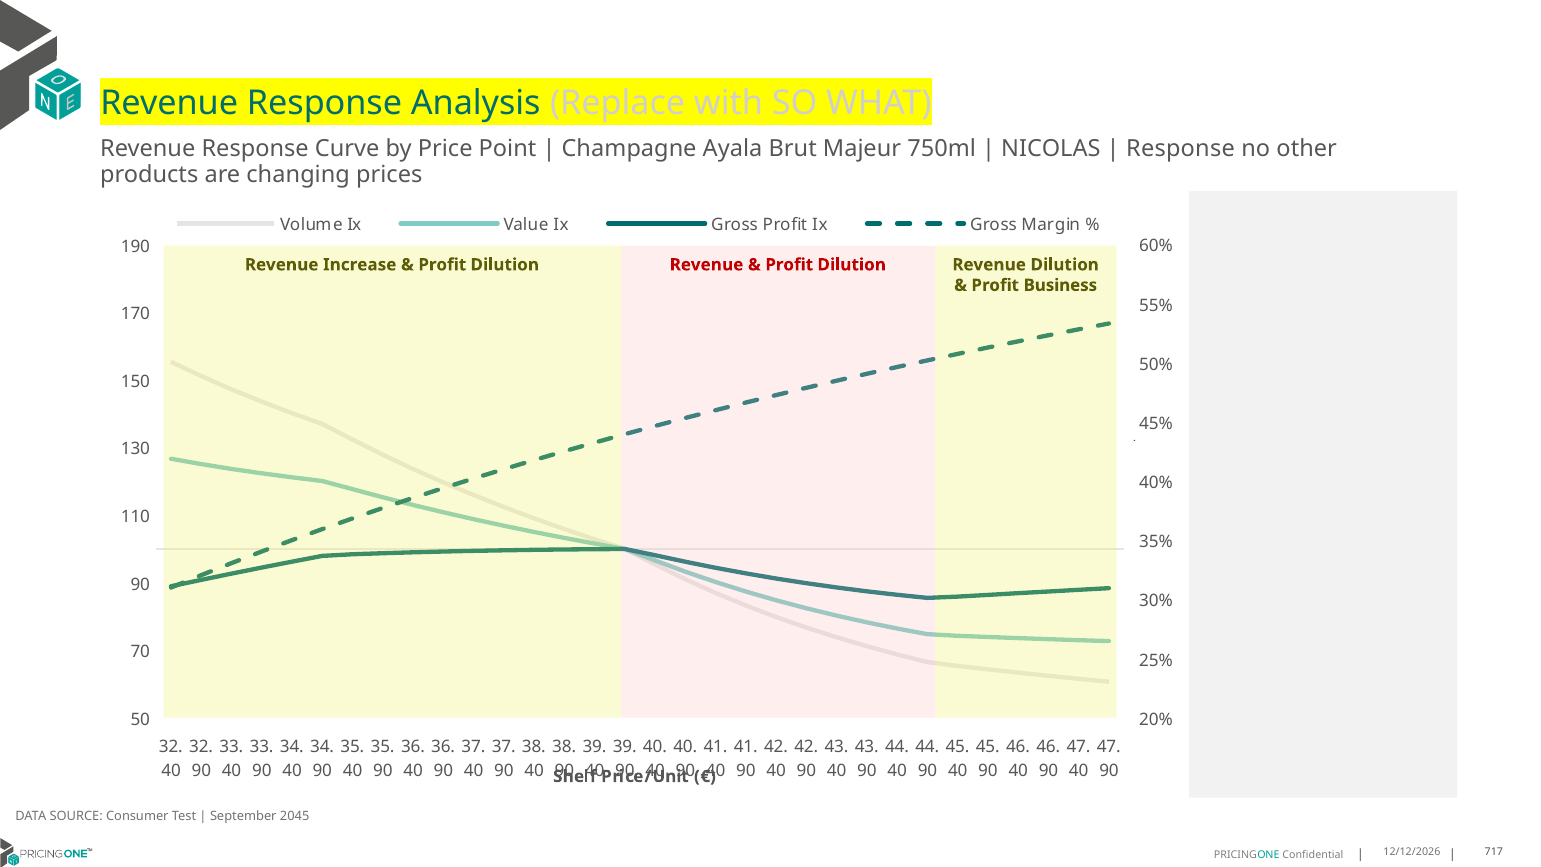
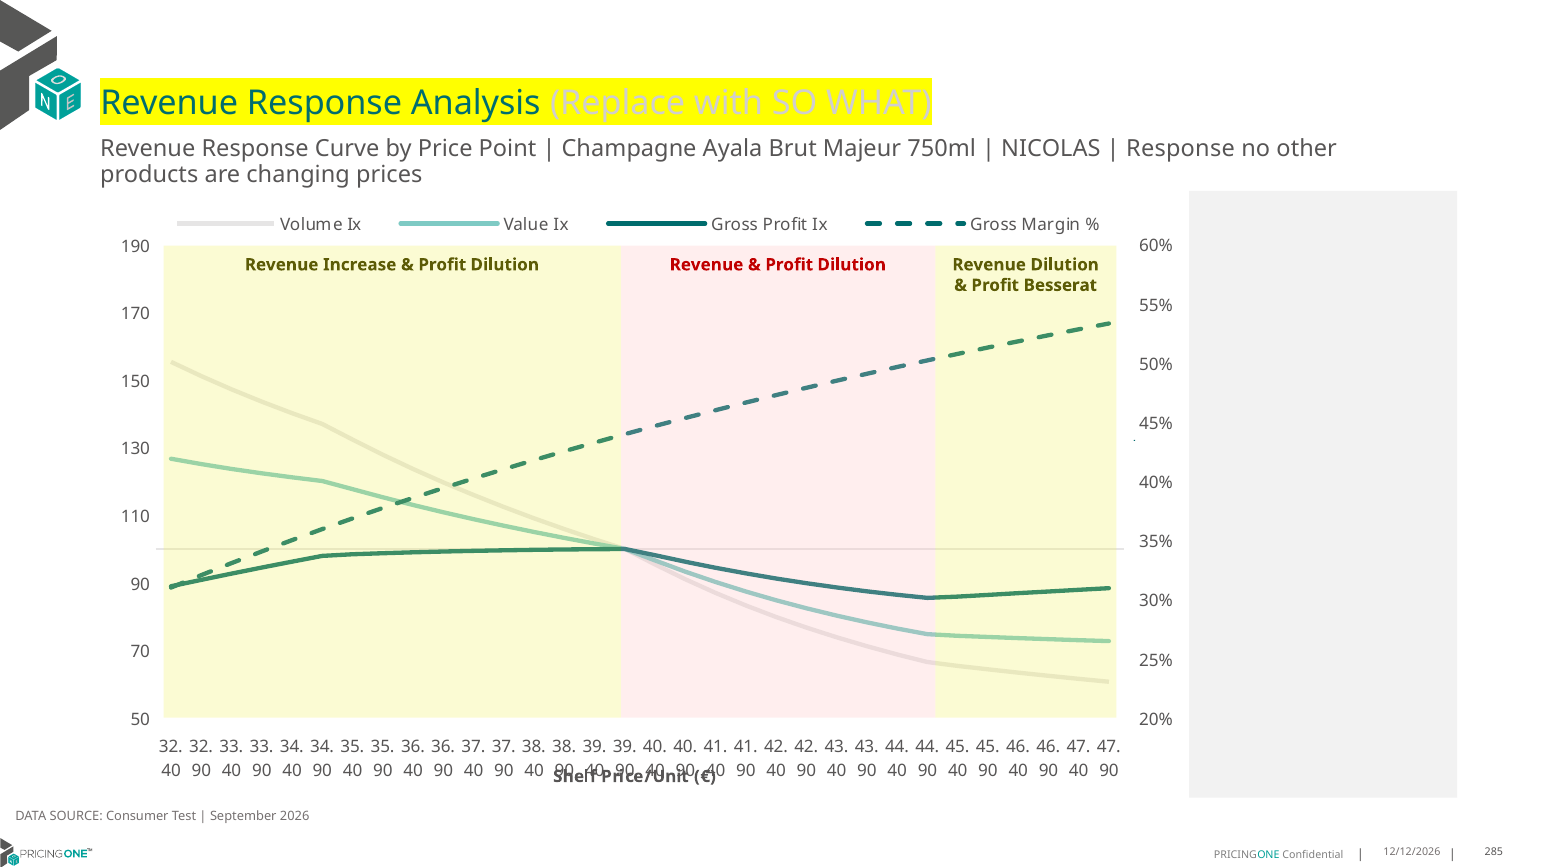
Business: Business -> Besserat
2045: 2045 -> 2026
717: 717 -> 285
